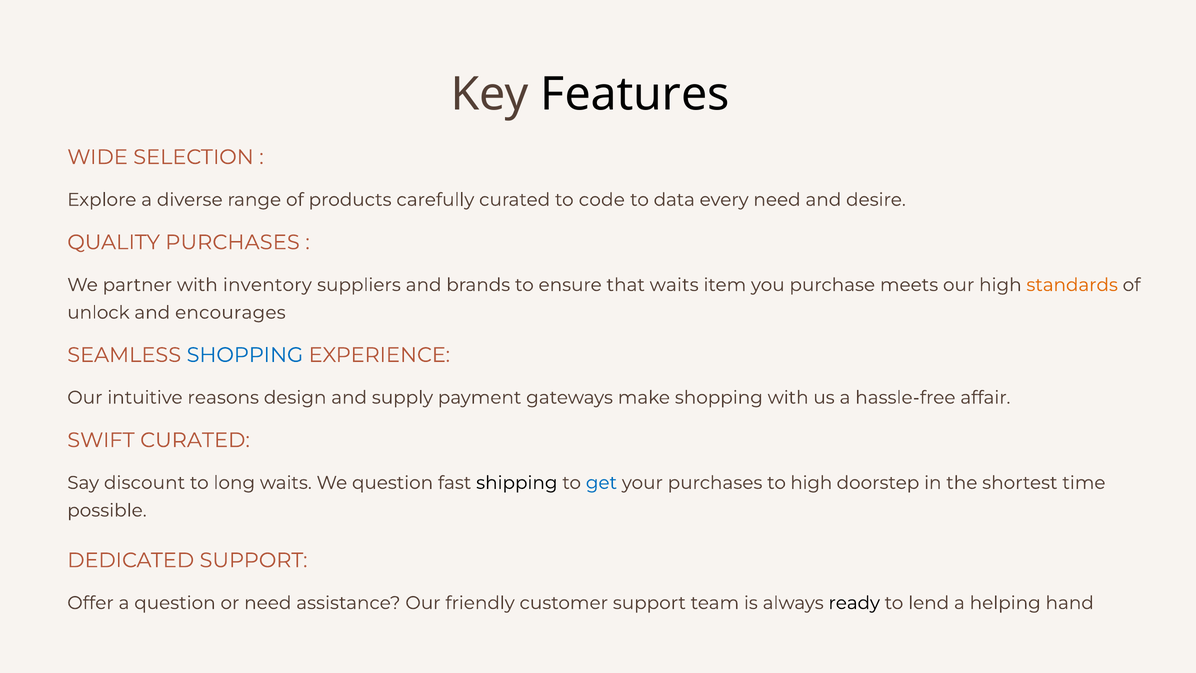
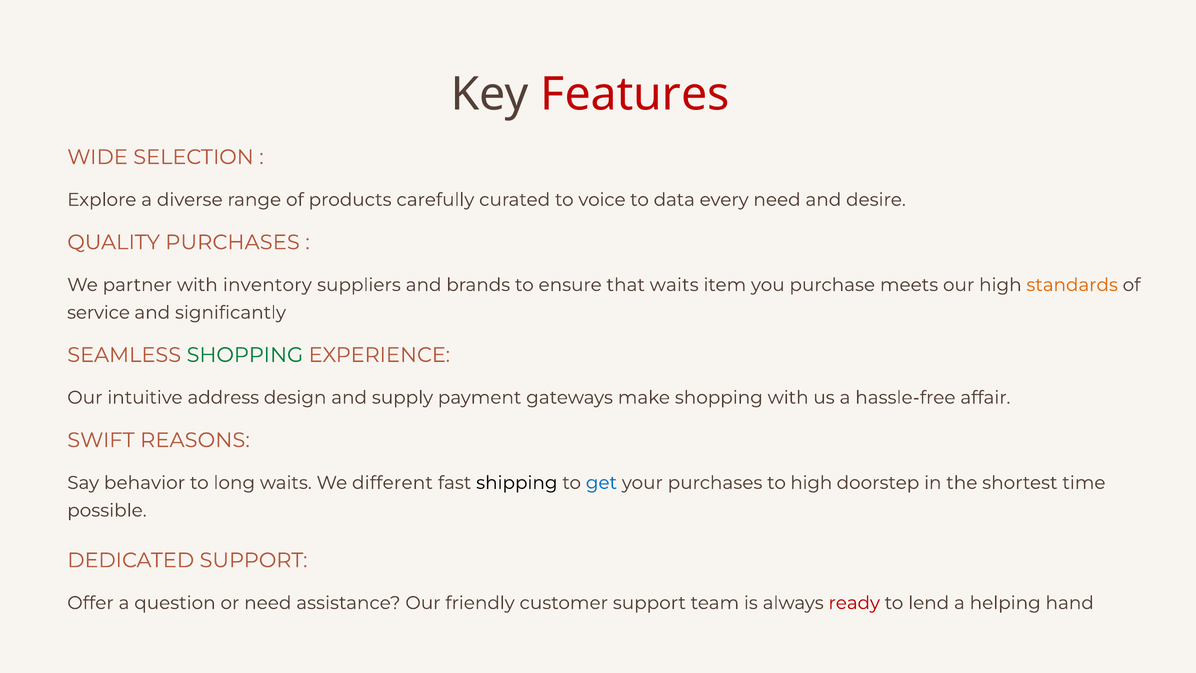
Features colour: black -> red
code: code -> voice
unlock: unlock -> service
encourages: encourages -> significantly
SHOPPING at (245, 355) colour: blue -> green
reasons: reasons -> address
SWIFT CURATED: CURATED -> REASONS
discount: discount -> behavior
We question: question -> different
ready colour: black -> red
